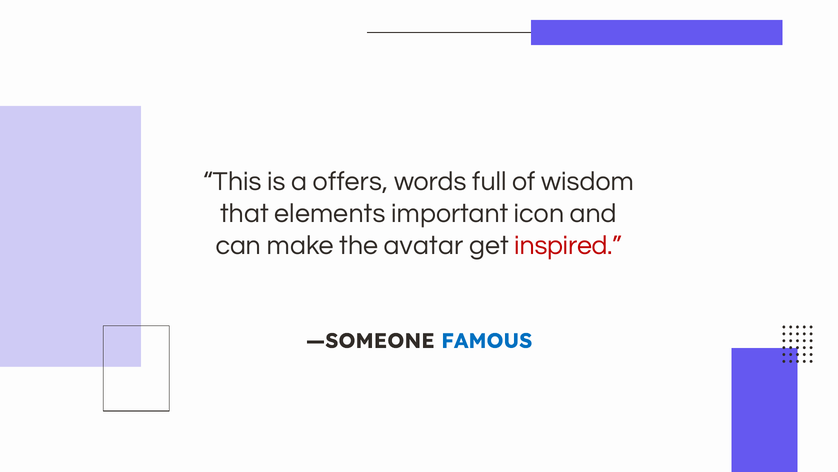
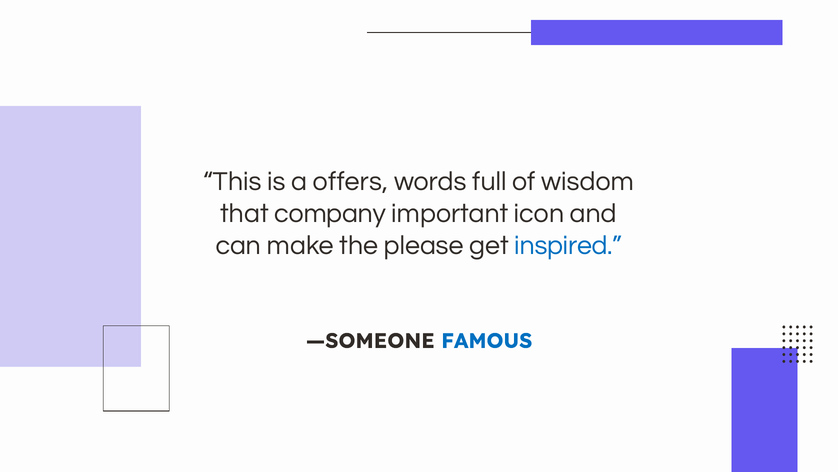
elements: elements -> company
avatar: avatar -> please
inspired colour: red -> blue
